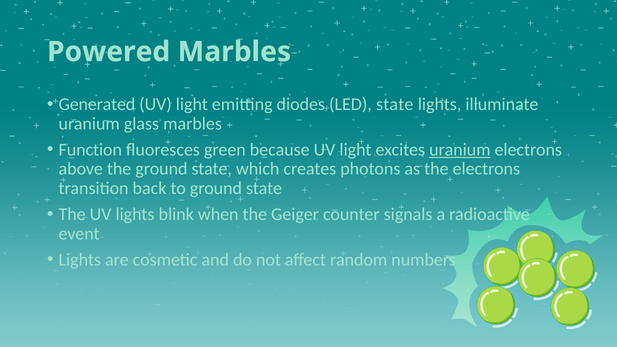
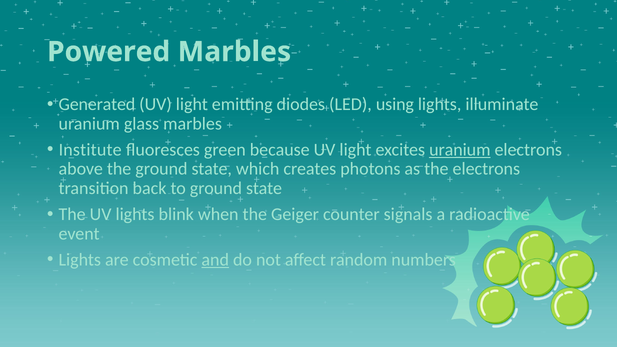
LED state: state -> using
Function: Function -> Institute
and underline: none -> present
